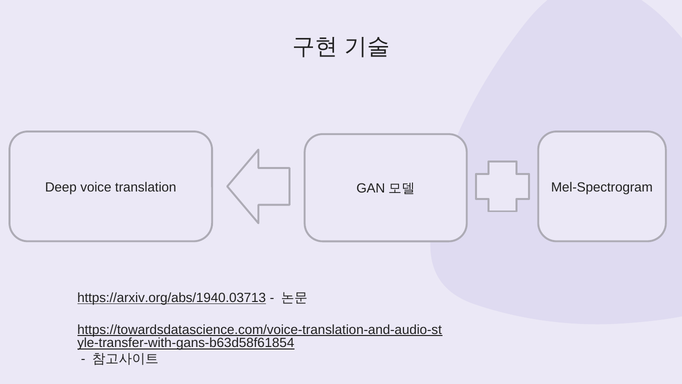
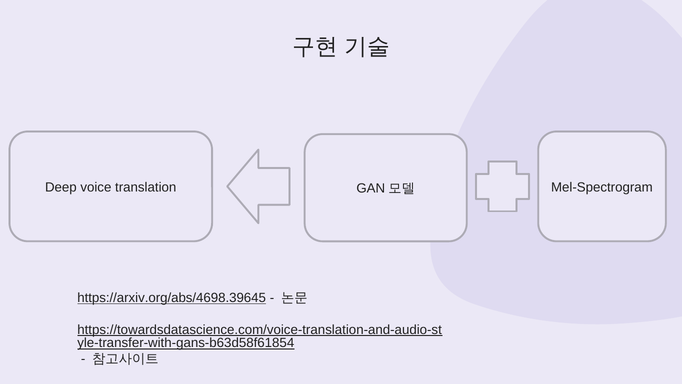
https://arxiv.org/abs/1940.03713: https://arxiv.org/abs/1940.03713 -> https://arxiv.org/abs/4698.39645
